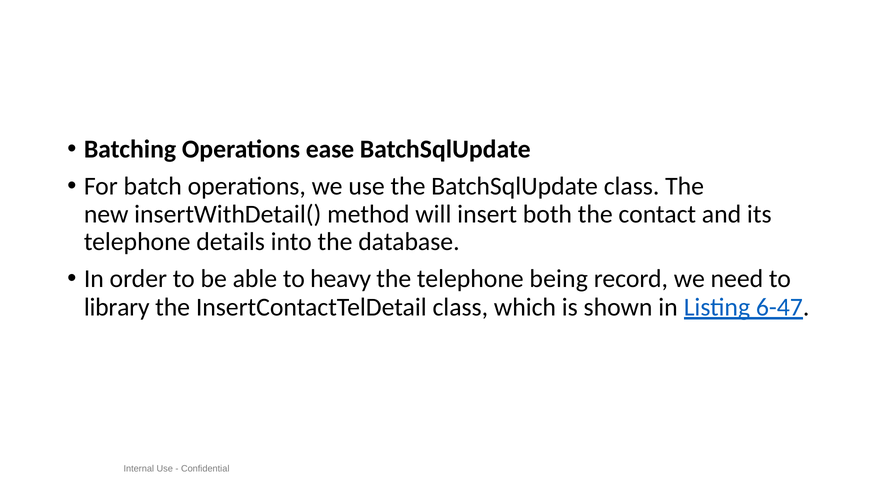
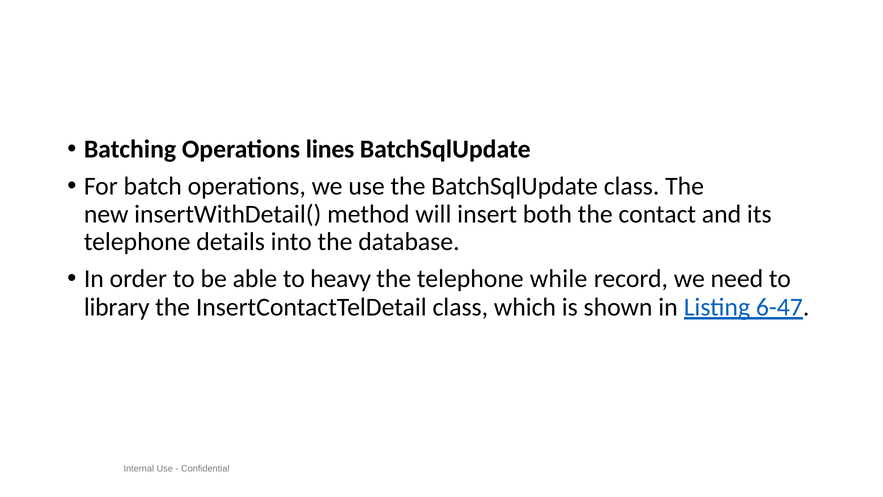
ease: ease -> lines
being: being -> while
